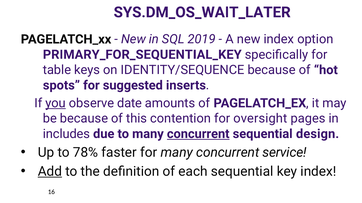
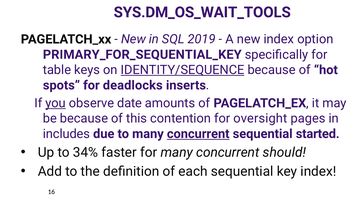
SYS.DM_OS_WAIT_LATER: SYS.DM_OS_WAIT_LATER -> SYS.DM_OS_WAIT_TOOLS
IDENTITY/SEQUENCE underline: none -> present
suggested: suggested -> deadlocks
design: design -> started
78%: 78% -> 34%
service: service -> should
Add underline: present -> none
